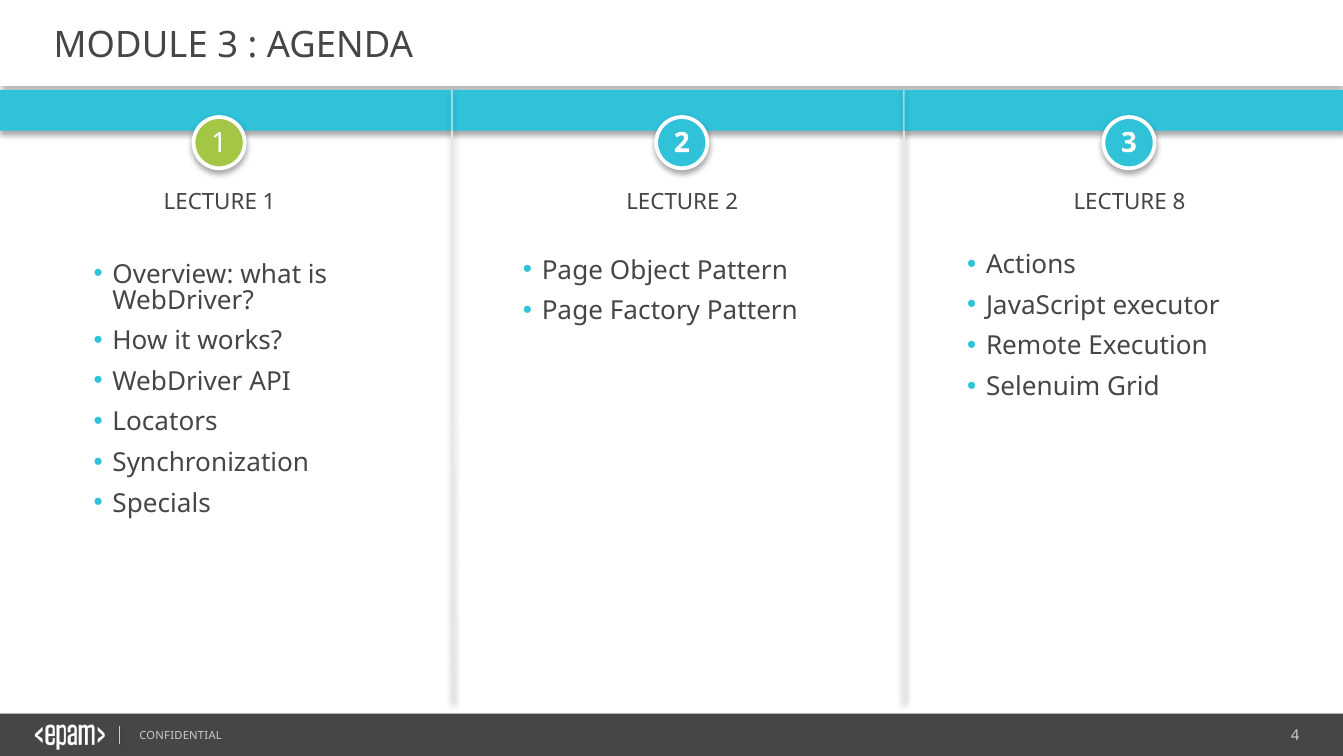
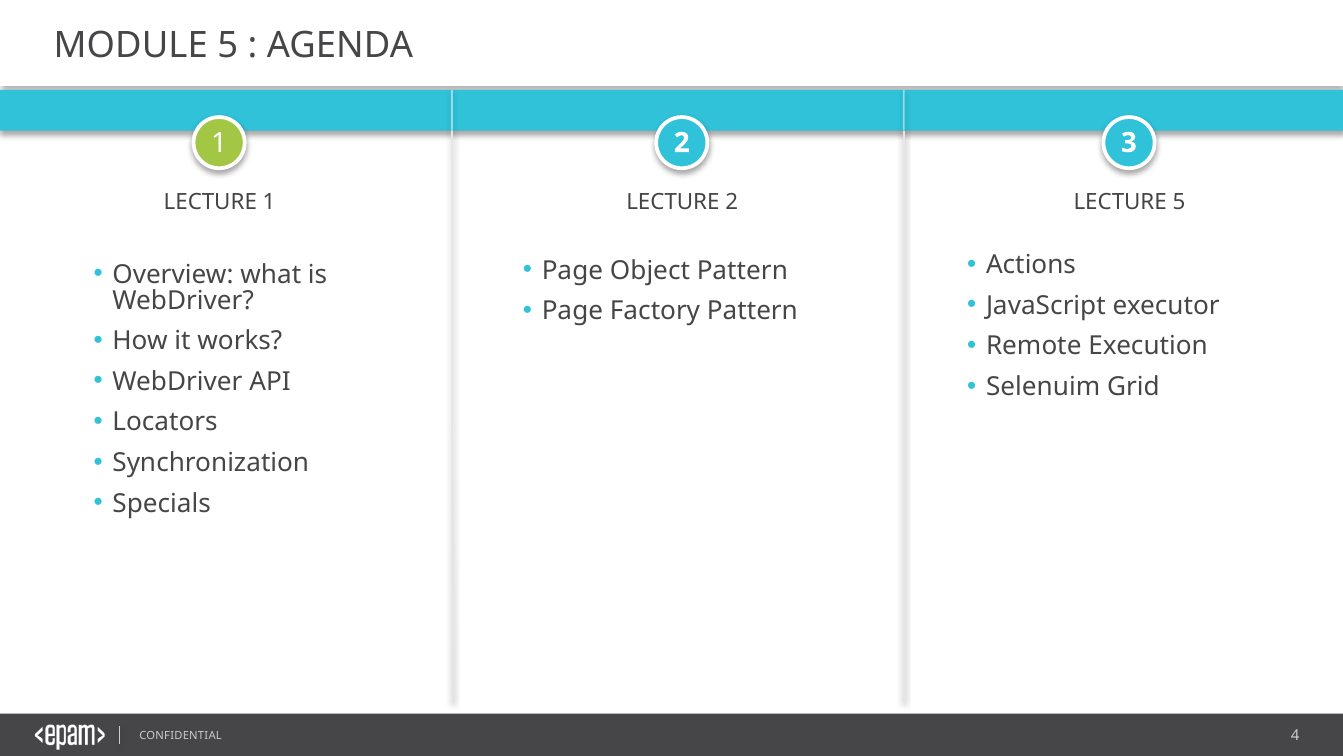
MODULE 3: 3 -> 5
LECTURE 8: 8 -> 5
